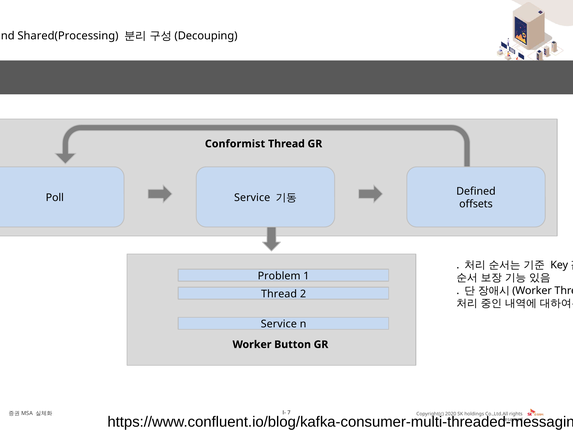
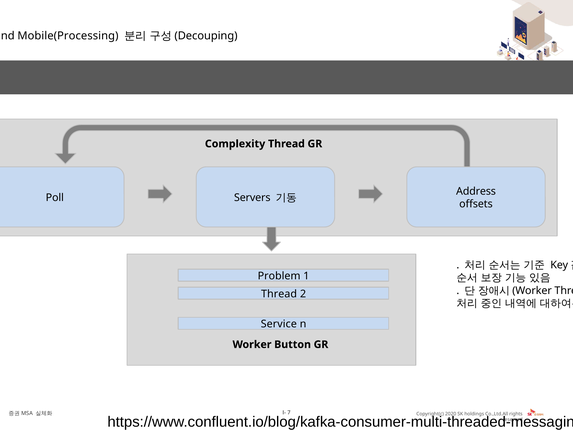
Shared(Processing: Shared(Processing -> Mobile(Processing
Conformist: Conformist -> Complexity
Defined: Defined -> Address
Poll Service: Service -> Servers
